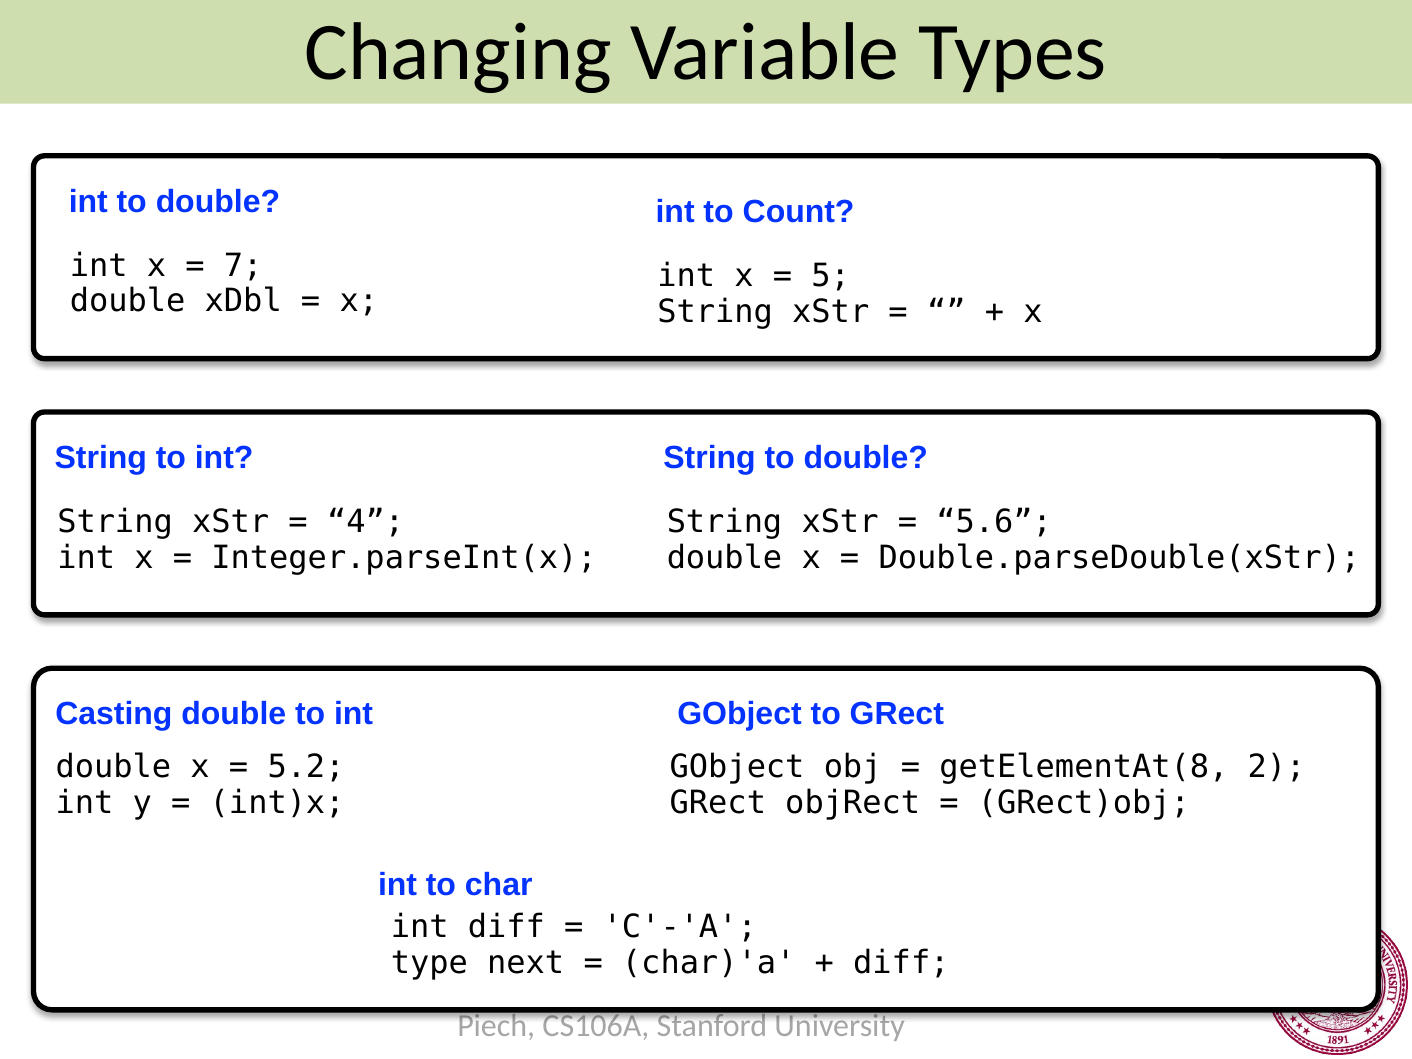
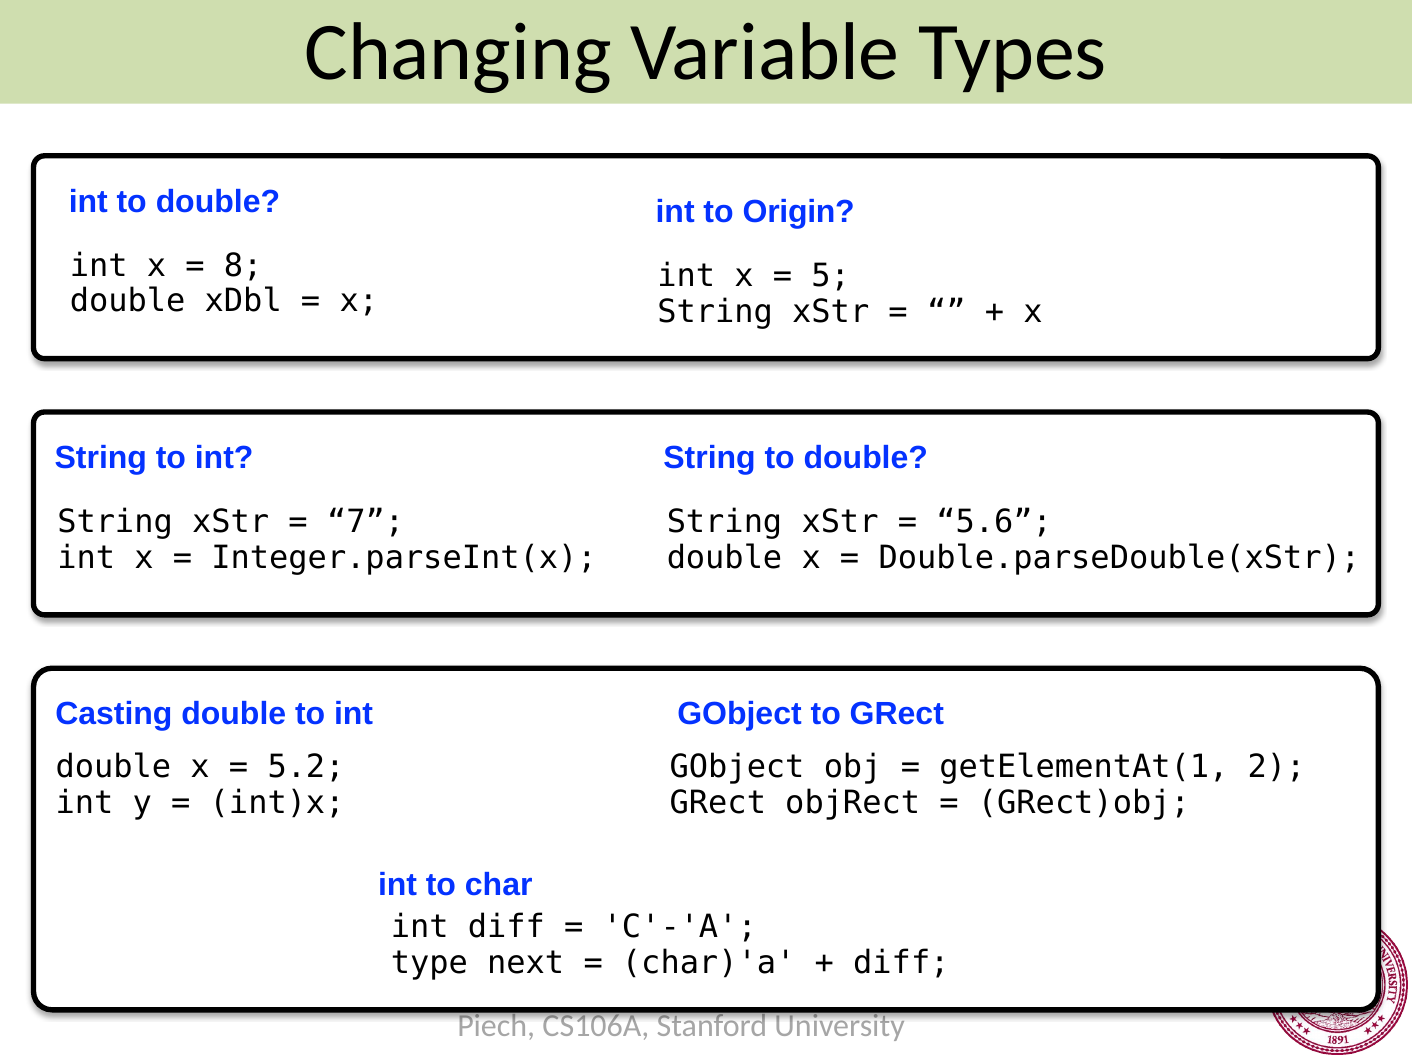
Count: Count -> Origin
7: 7 -> 8
4: 4 -> 7
getElementAt(8: getElementAt(8 -> getElementAt(1
